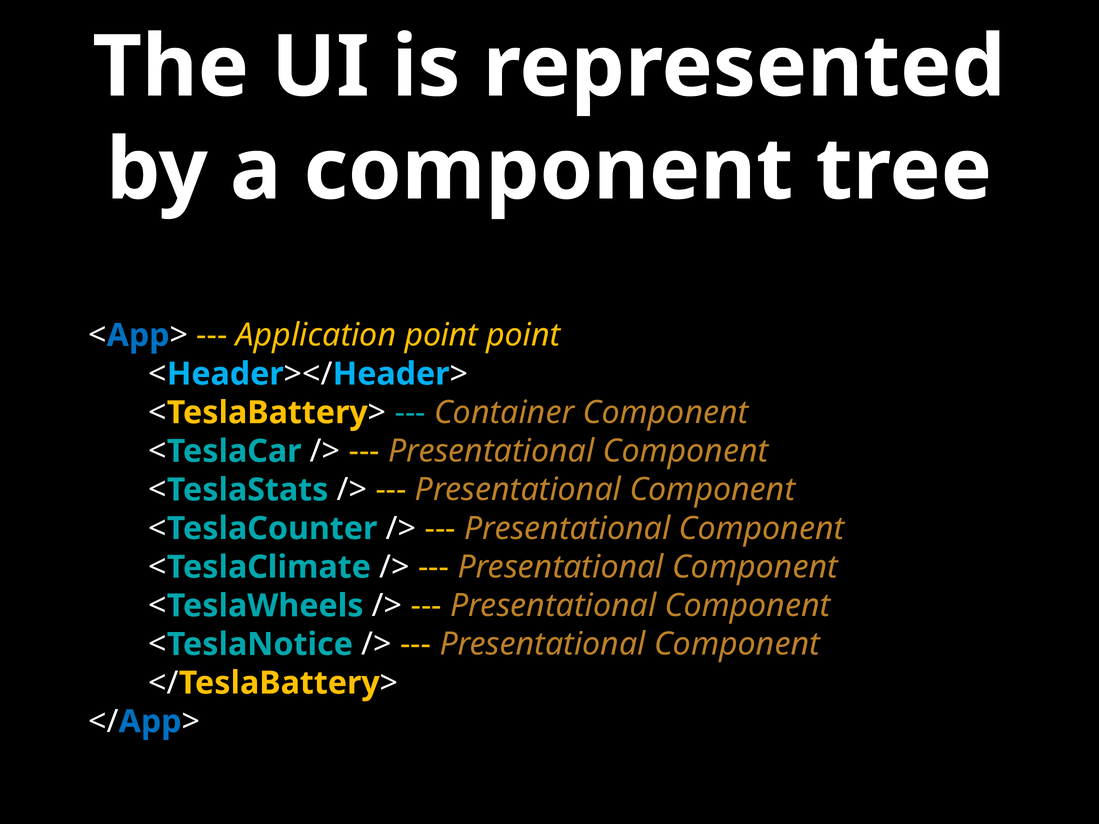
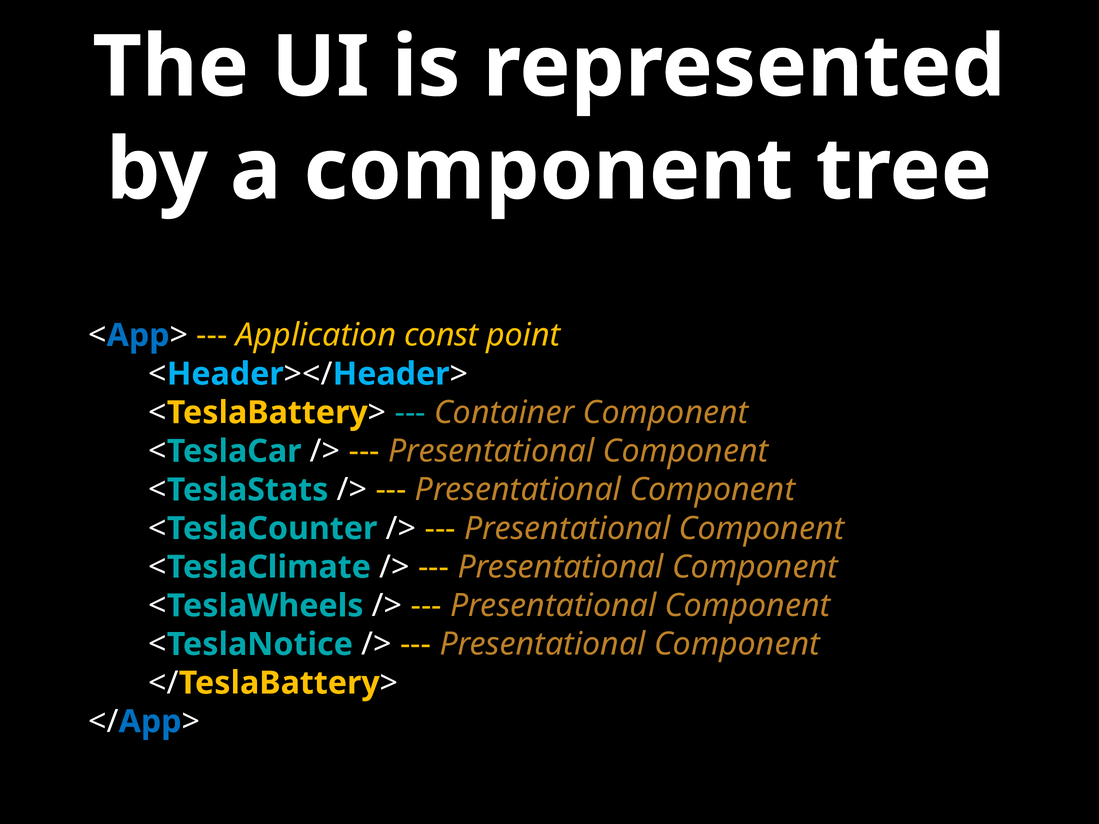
Application point: point -> const
